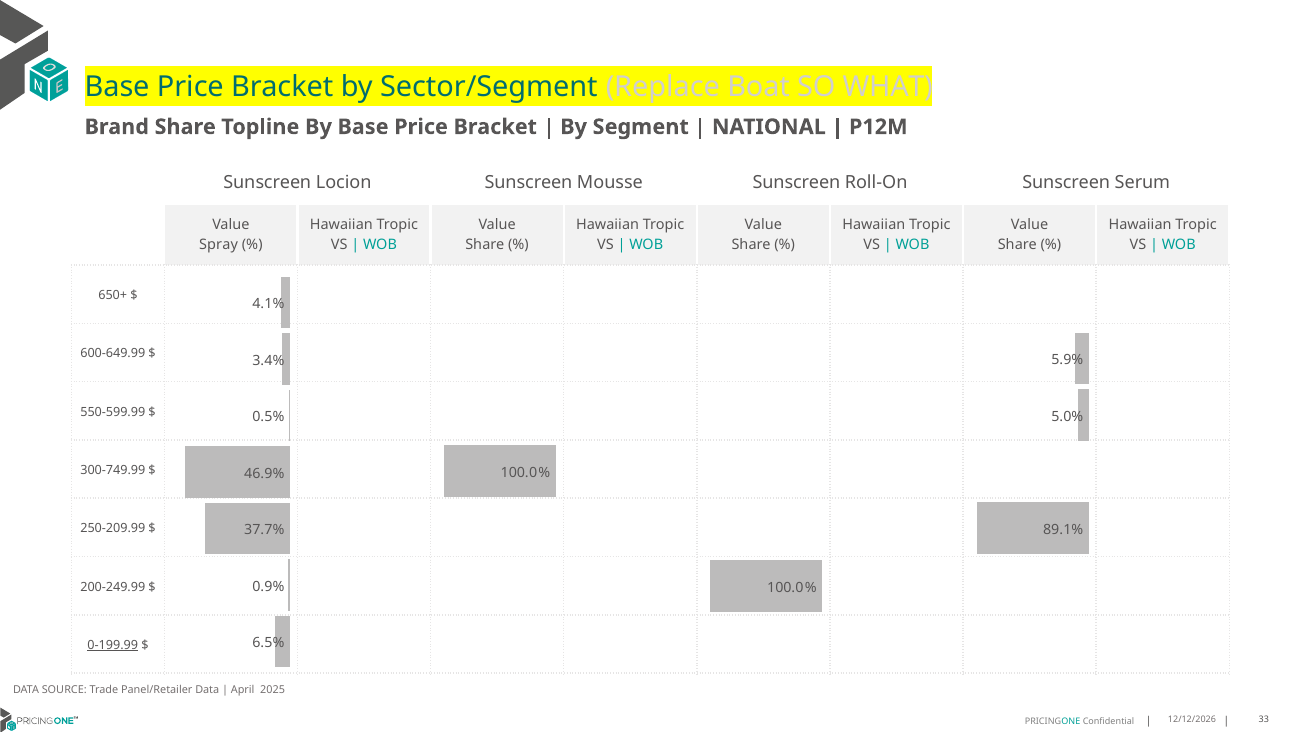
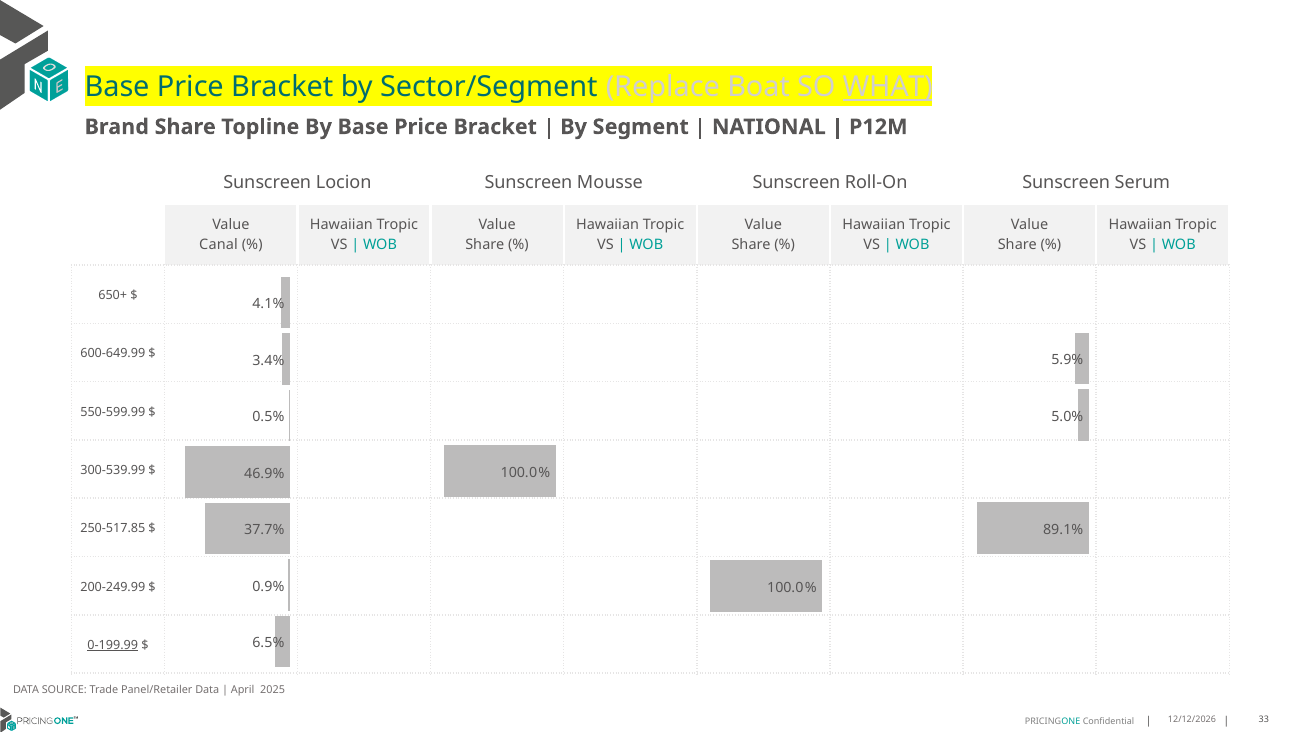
WHAT underline: none -> present
Spray: Spray -> Canal
300-749.99: 300-749.99 -> 300-539.99
250-209.99: 250-209.99 -> 250-517.85
